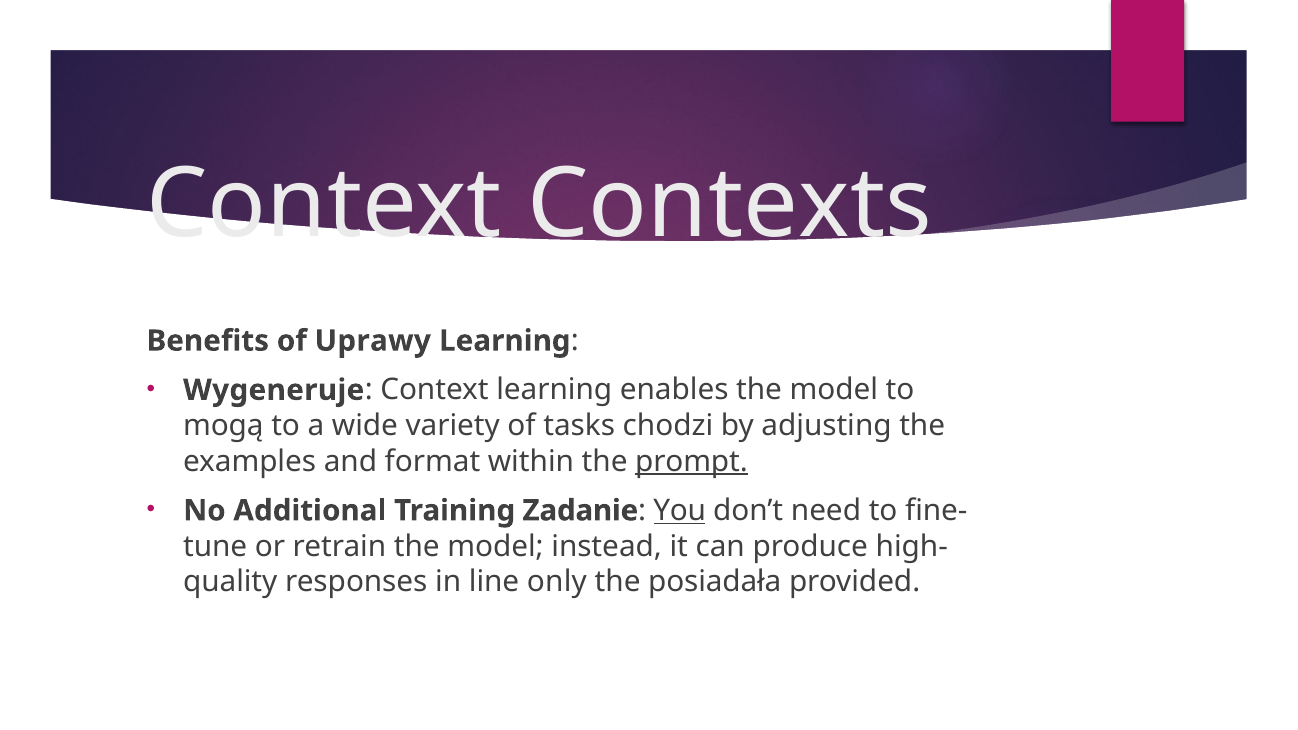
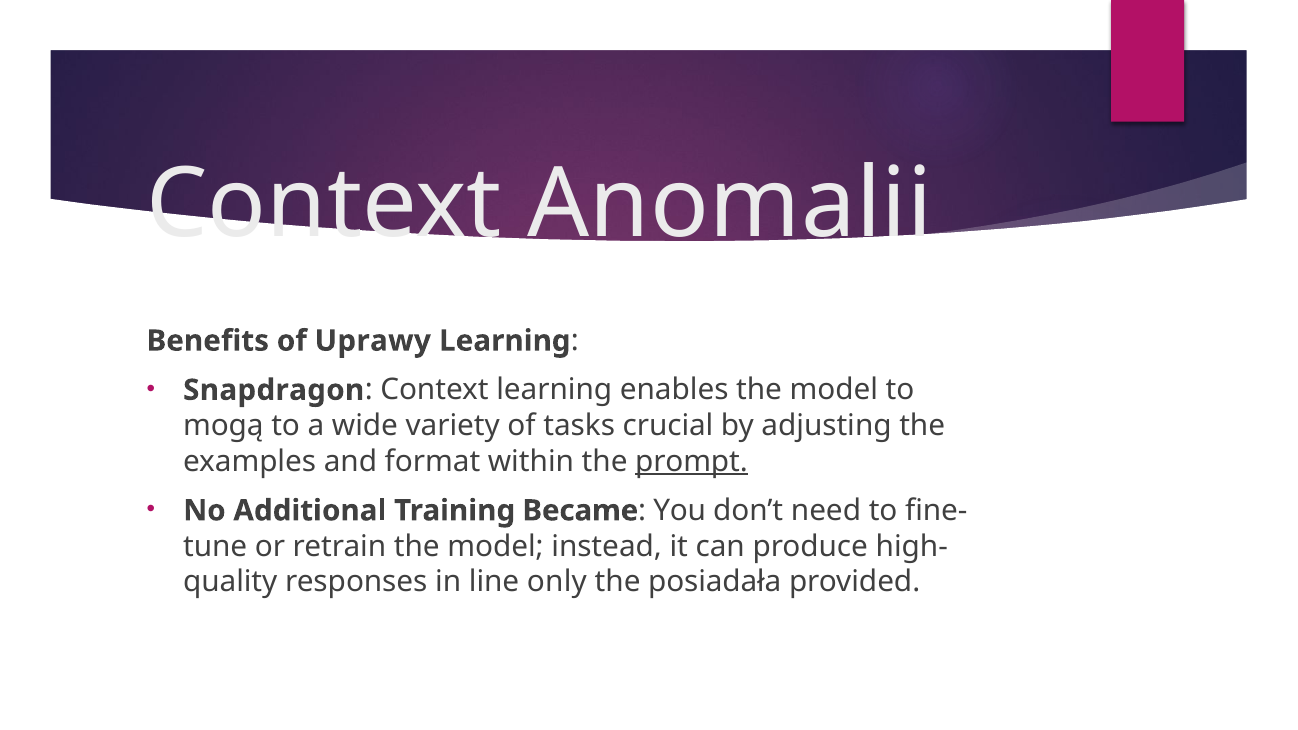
Contexts: Contexts -> Anomalii
Wygeneruje: Wygeneruje -> Snapdragon
chodzi: chodzi -> crucial
Zadanie: Zadanie -> Became
You underline: present -> none
